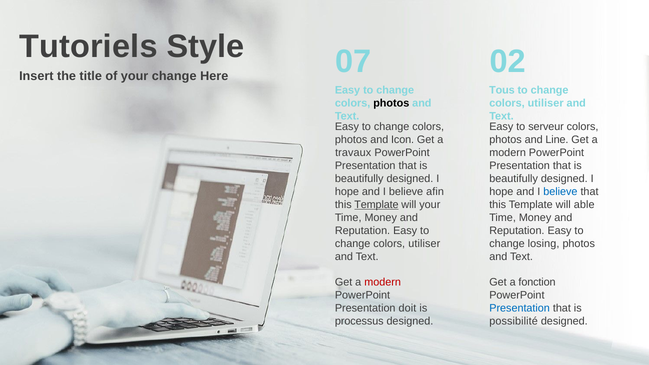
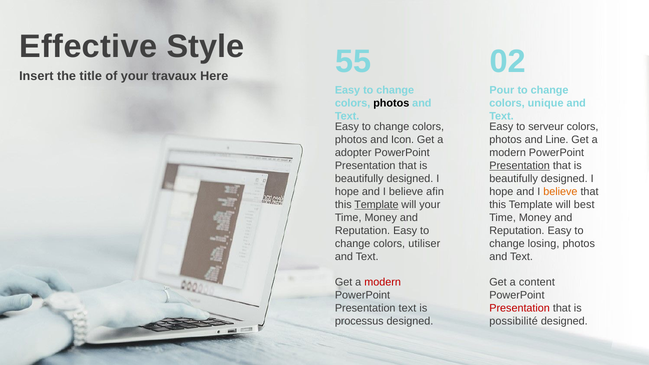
Tutoriels: Tutoriels -> Effective
your change: change -> travaux
07: 07 -> 55
Tous: Tous -> Pour
utiliser at (546, 103): utiliser -> unique
travaux: travaux -> adopter
Presentation at (520, 166) underline: none -> present
believe at (560, 192) colour: blue -> orange
able: able -> best
fonction: fonction -> content
Presentation doit: doit -> text
Presentation at (520, 308) colour: blue -> red
